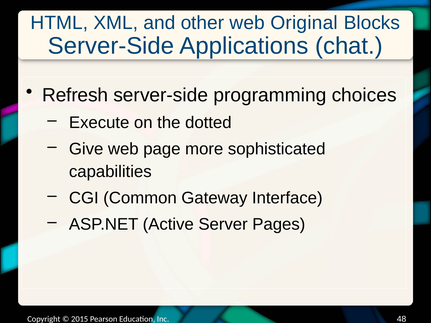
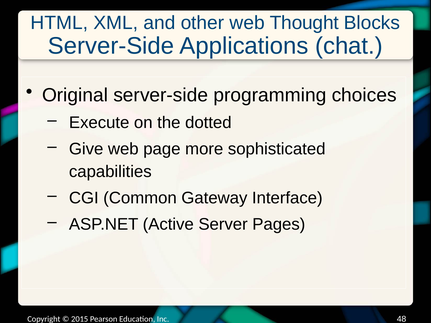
Original: Original -> Thought
Refresh: Refresh -> Original
